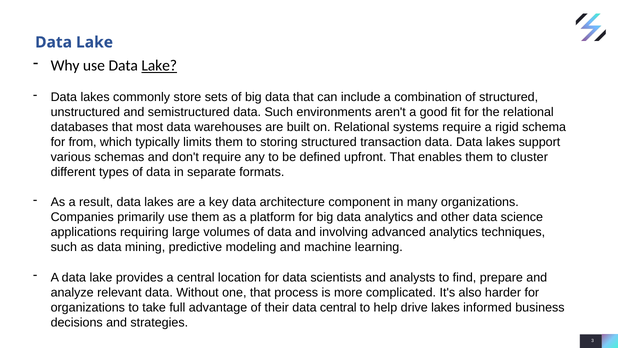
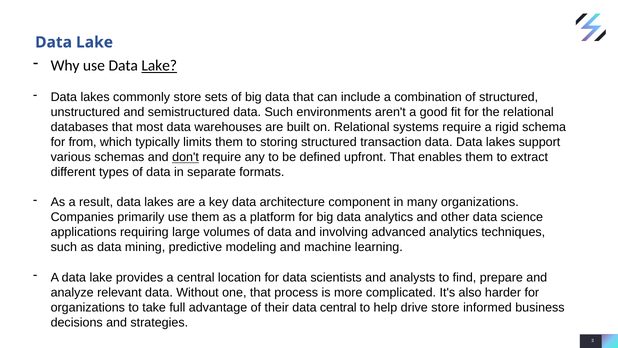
don't underline: none -> present
cluster: cluster -> extract
drive lakes: lakes -> store
